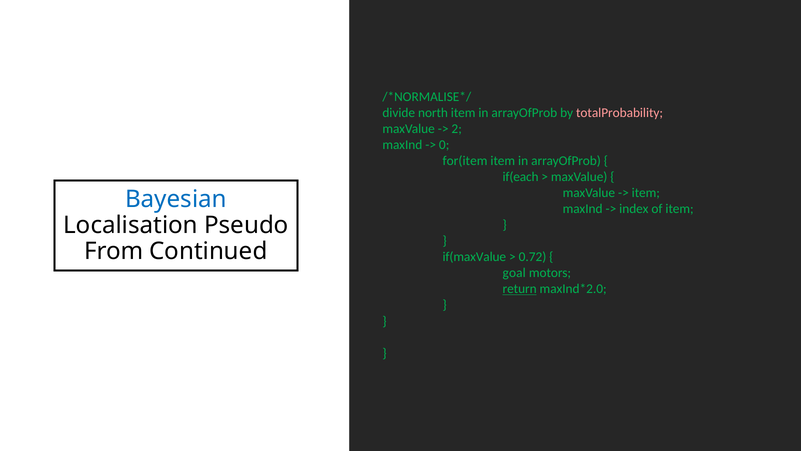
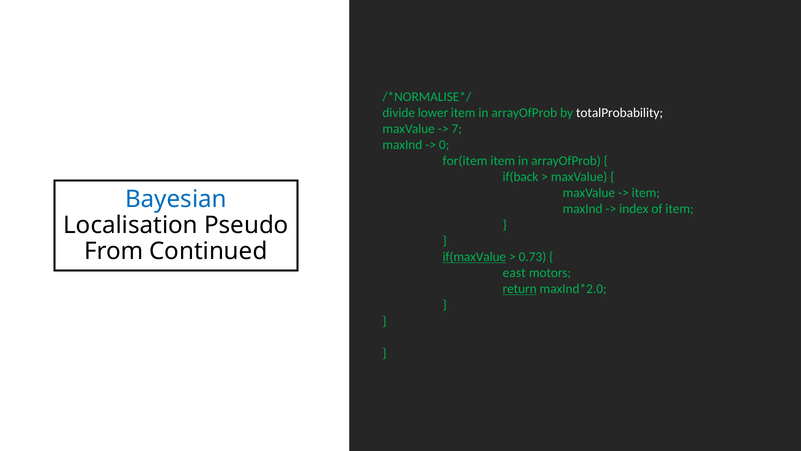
north: north -> lower
totalProbability colour: pink -> white
2: 2 -> 7
if(each: if(each -> if(back
if(maxValue underline: none -> present
0.72: 0.72 -> 0.73
goal: goal -> east
